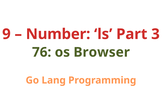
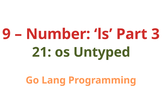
76: 76 -> 21
Browser: Browser -> Untyped
